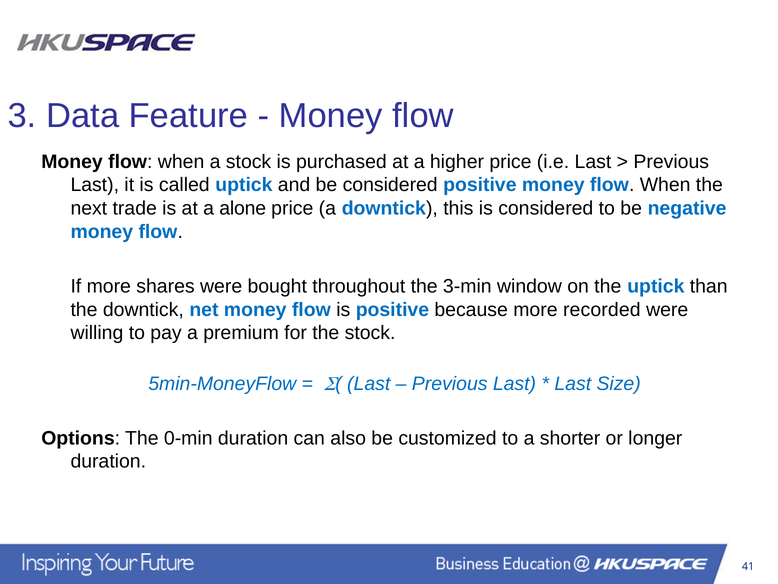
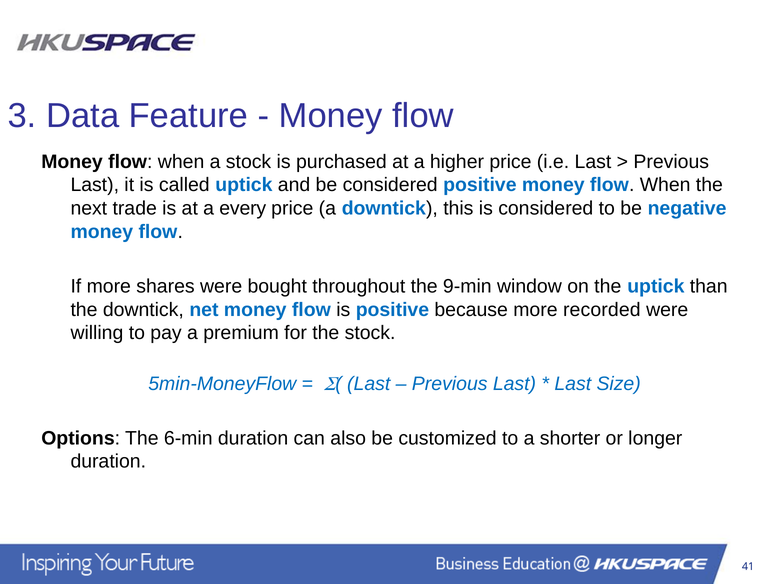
alone: alone -> every
3-min: 3-min -> 9-min
0-min: 0-min -> 6-min
